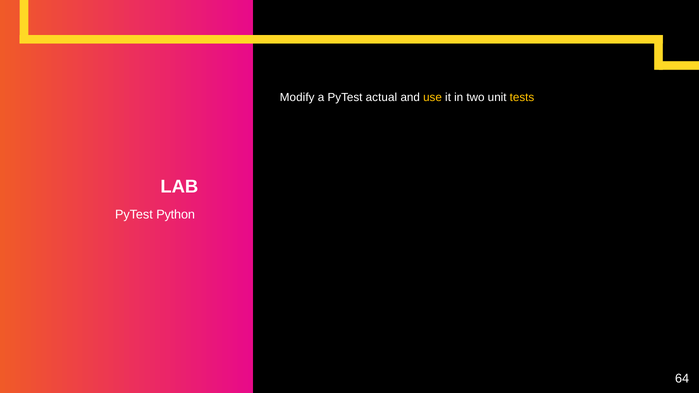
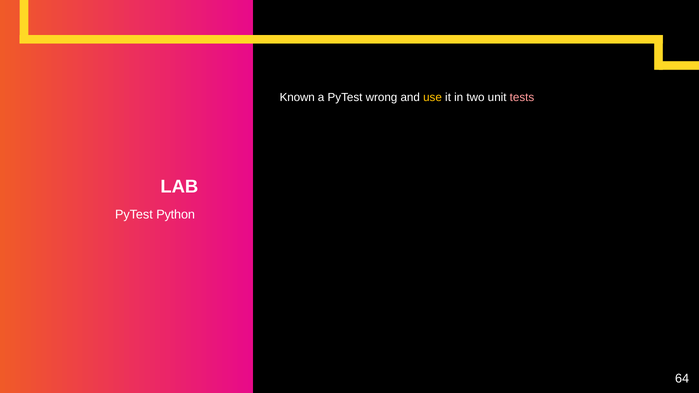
Modify: Modify -> Known
actual: actual -> wrong
tests colour: yellow -> pink
